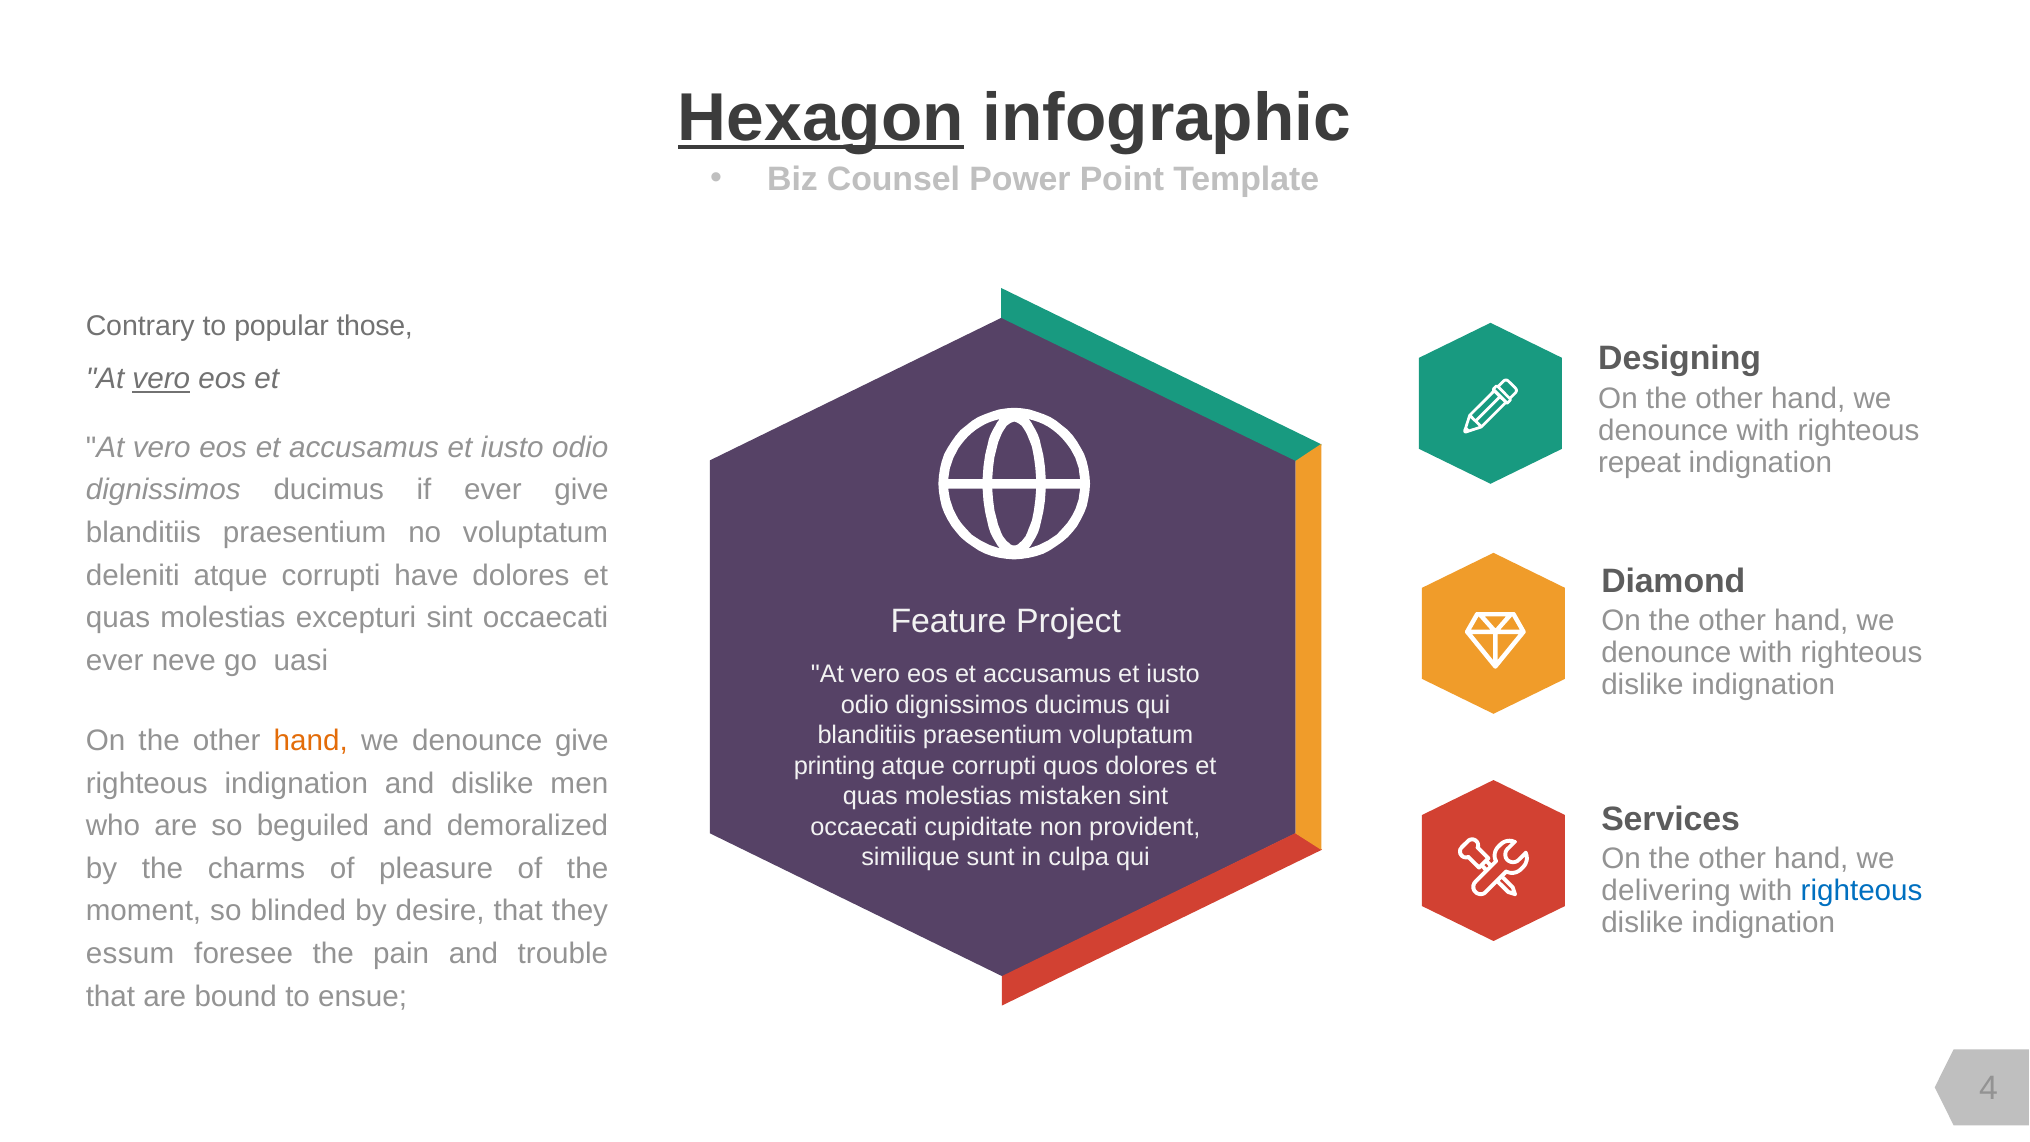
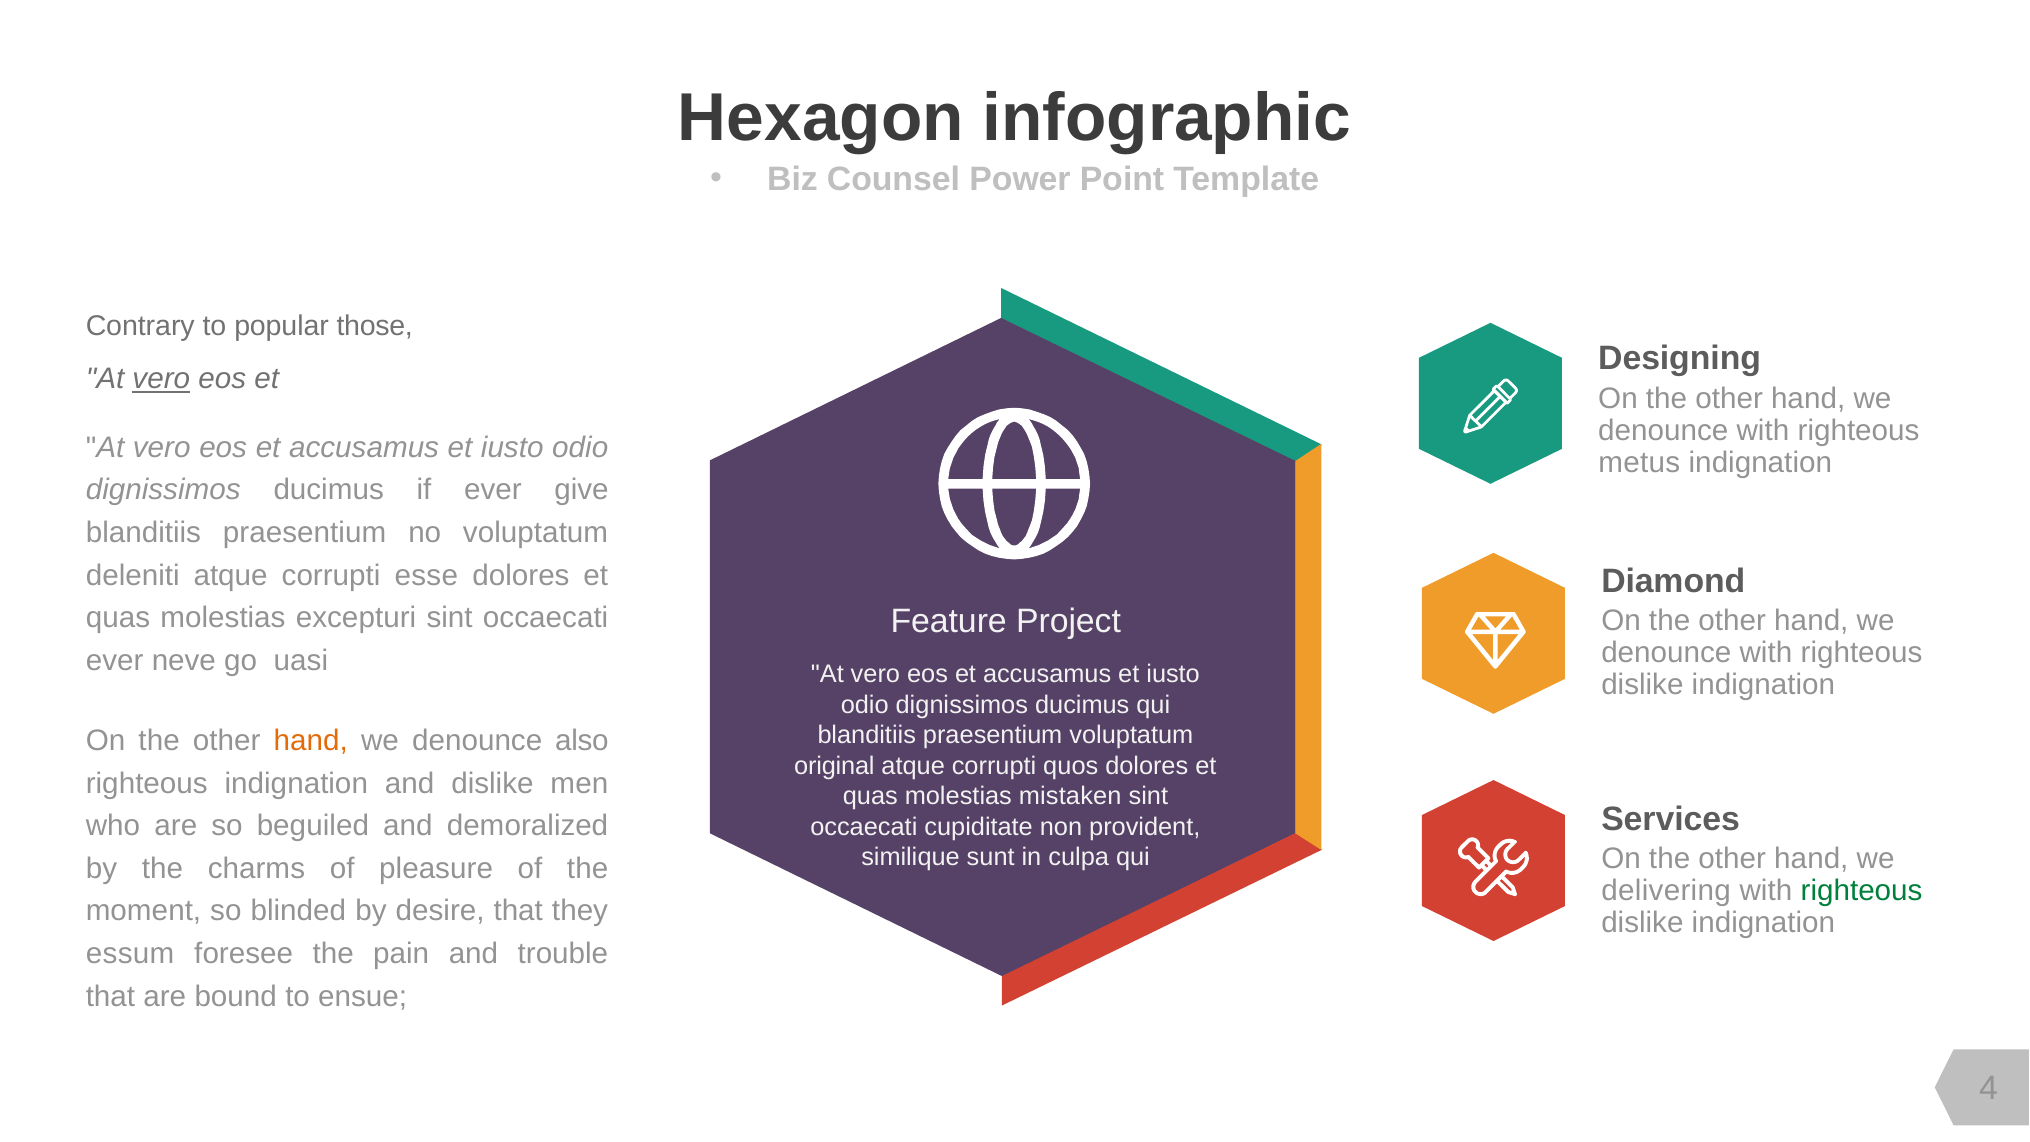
Hexagon underline: present -> none
repeat: repeat -> metus
have: have -> esse
denounce give: give -> also
printing: printing -> original
righteous at (1862, 891) colour: blue -> green
